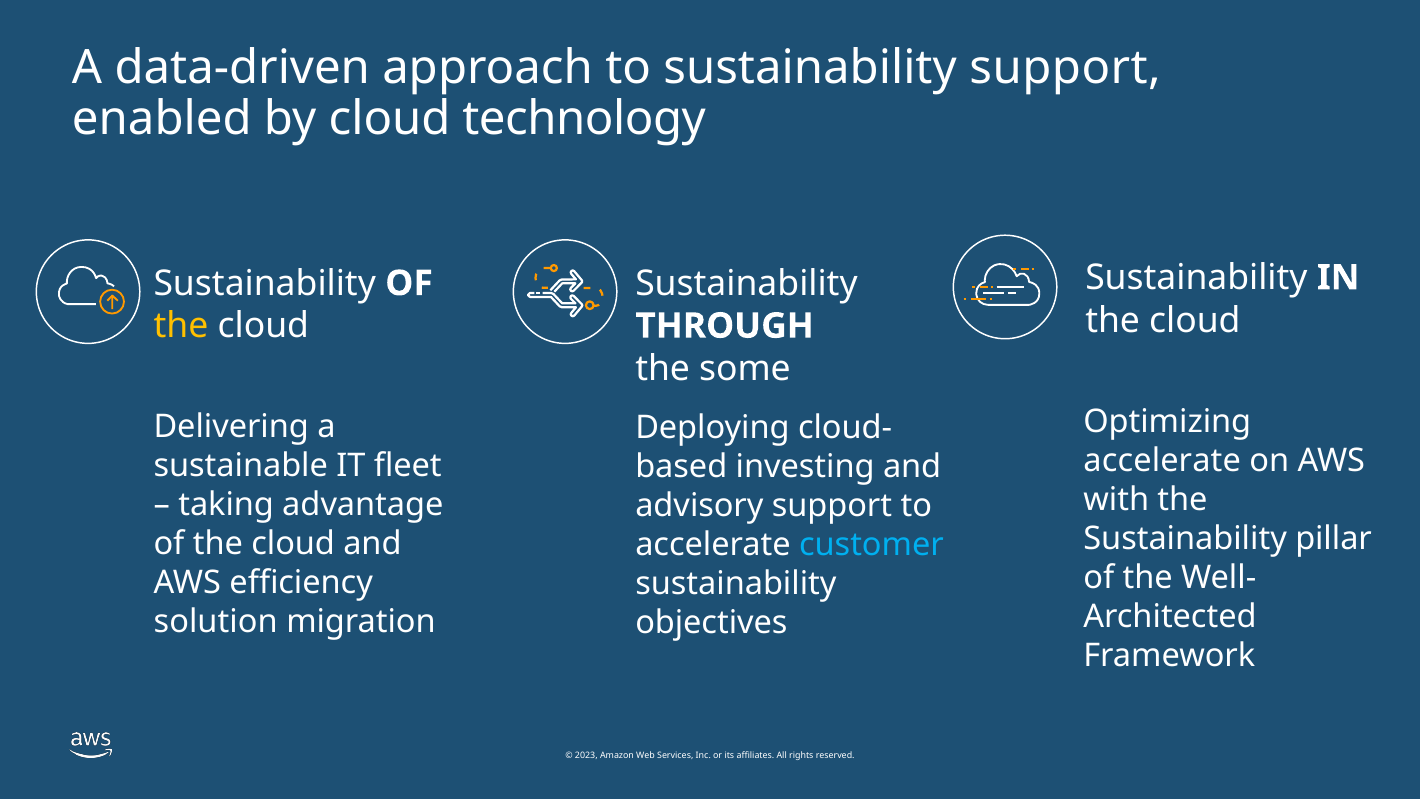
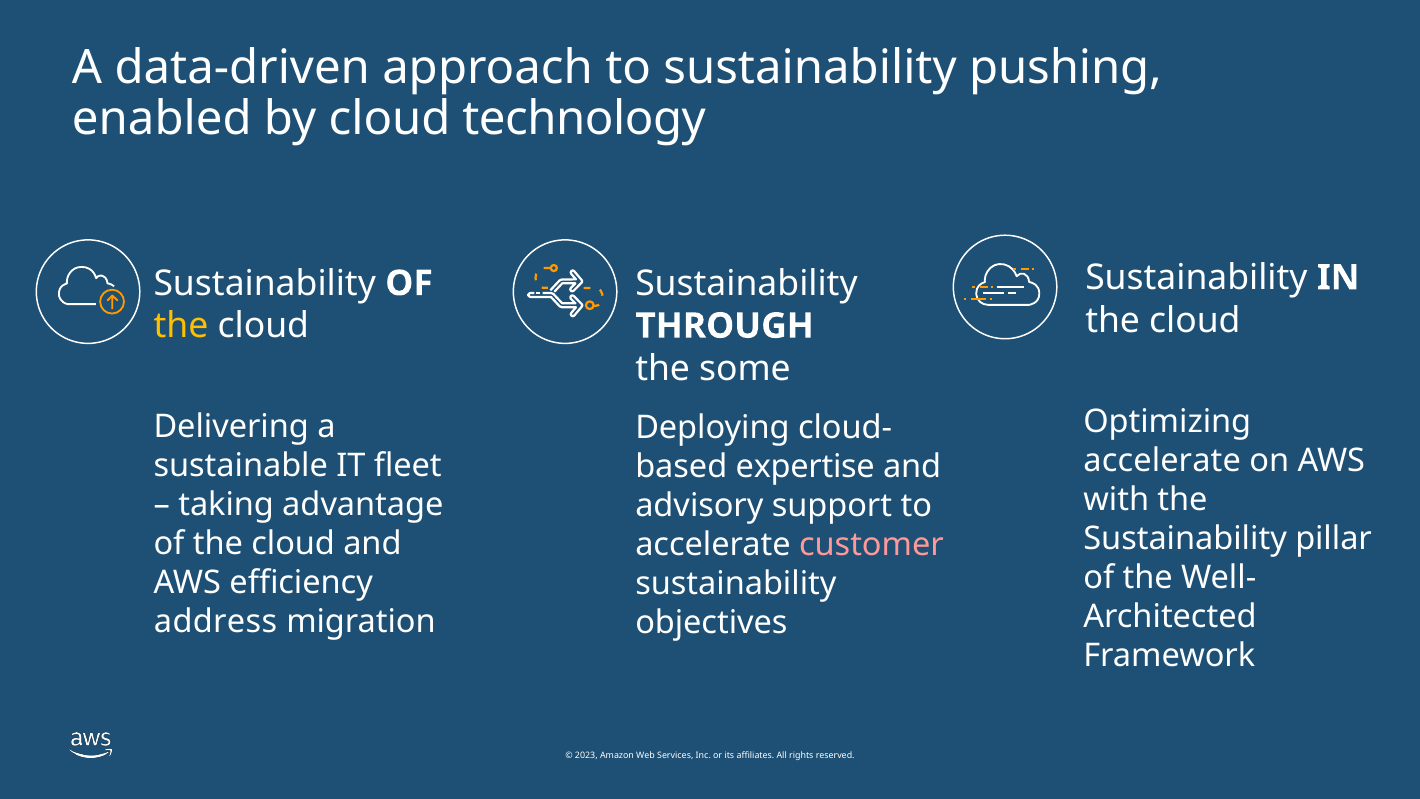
sustainability support: support -> pushing
investing: investing -> expertise
customer colour: light blue -> pink
solution: solution -> address
